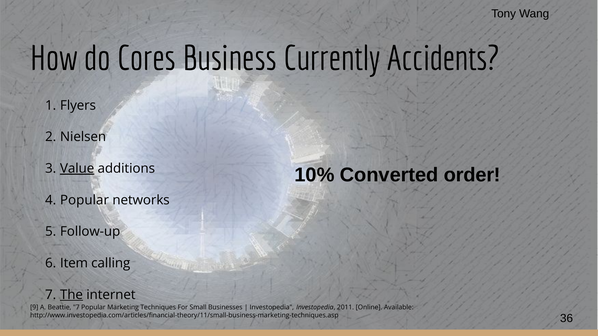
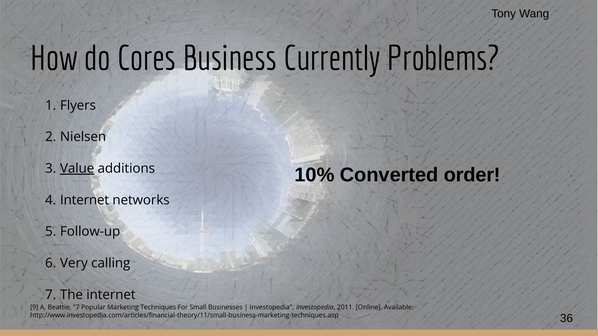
Accidents: Accidents -> Problems
Popular at (85, 200): Popular -> Internet
Item: Item -> Very
The underline: present -> none
